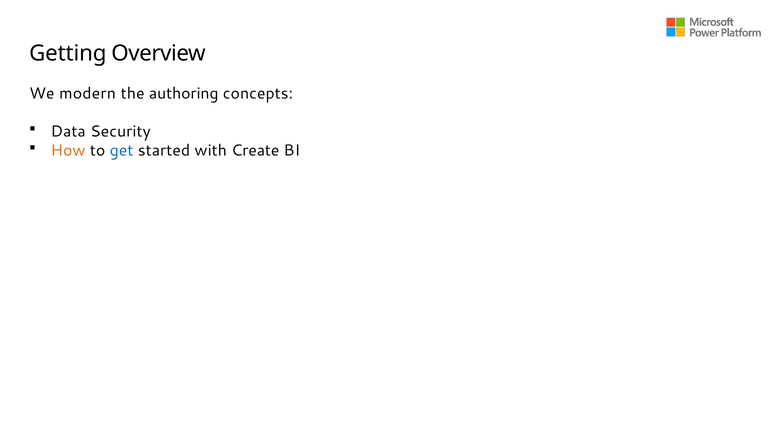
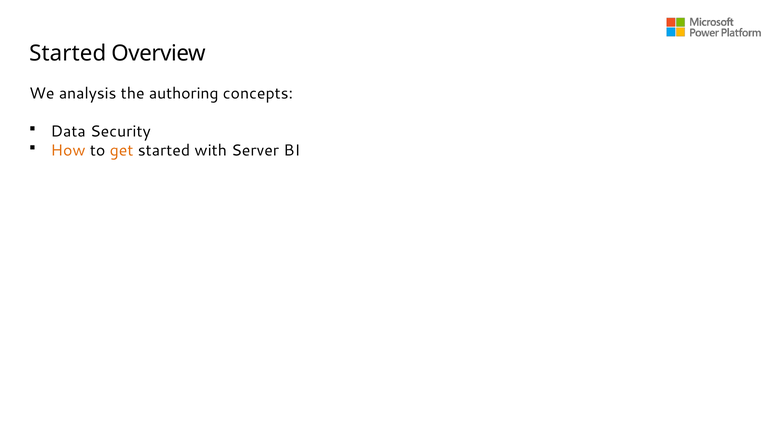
Getting at (68, 53): Getting -> Started
modern: modern -> analysis
get colour: blue -> orange
Create: Create -> Server
